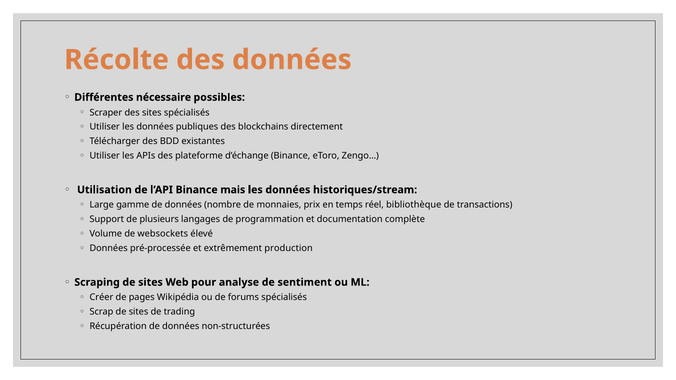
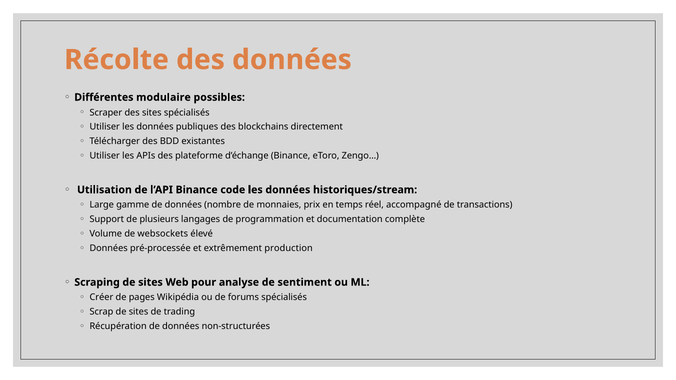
nécessaire: nécessaire -> modulaire
mais: mais -> code
bibliothèque: bibliothèque -> accompagné
